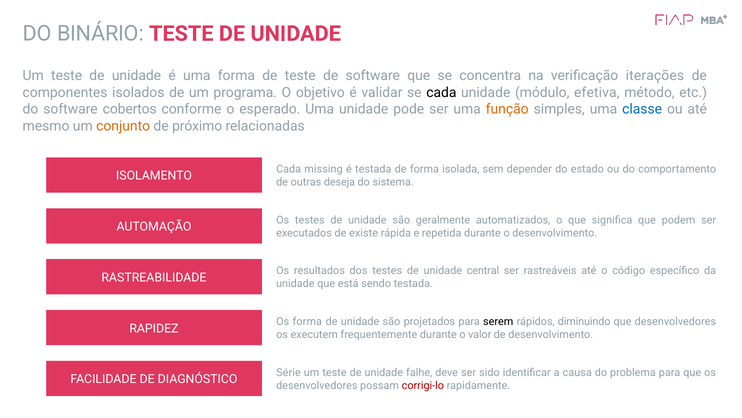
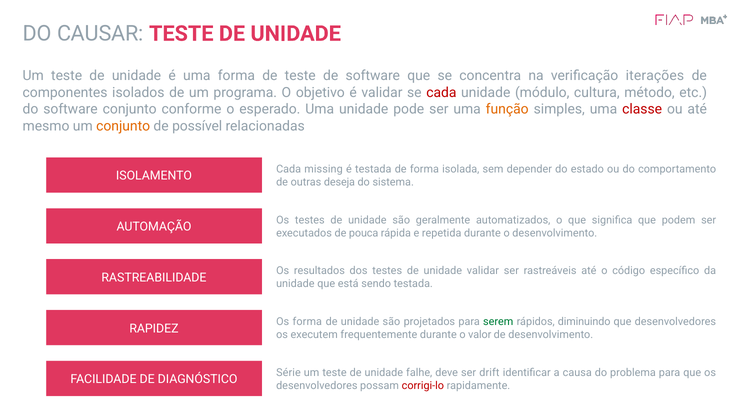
BINÁRIO: BINÁRIO -> CAUSAR
cada at (441, 92) colour: black -> red
efetiva: efetiva -> cultura
software cobertos: cobertos -> conjunto
classe colour: blue -> red
próximo: próximo -> possível
existe: existe -> pouca
unidade central: central -> validar
serem colour: black -> green
sido: sido -> drift
